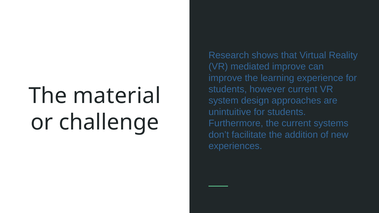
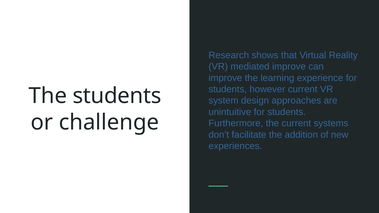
The material: material -> students
